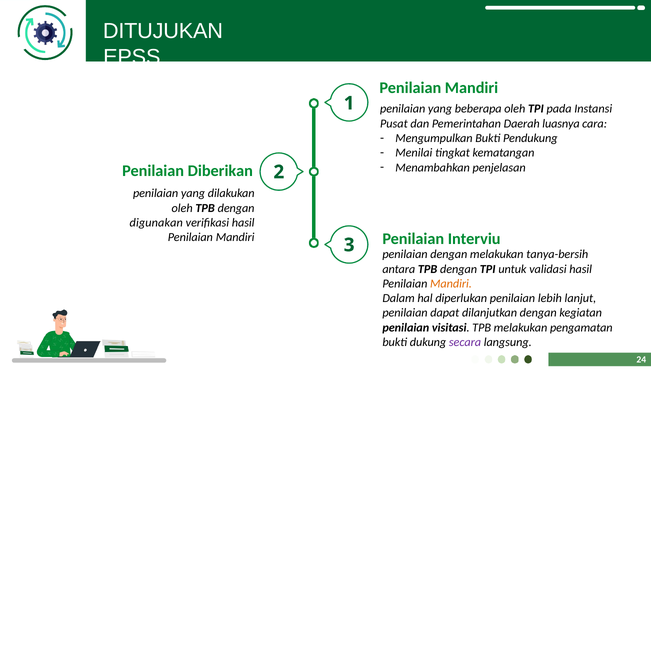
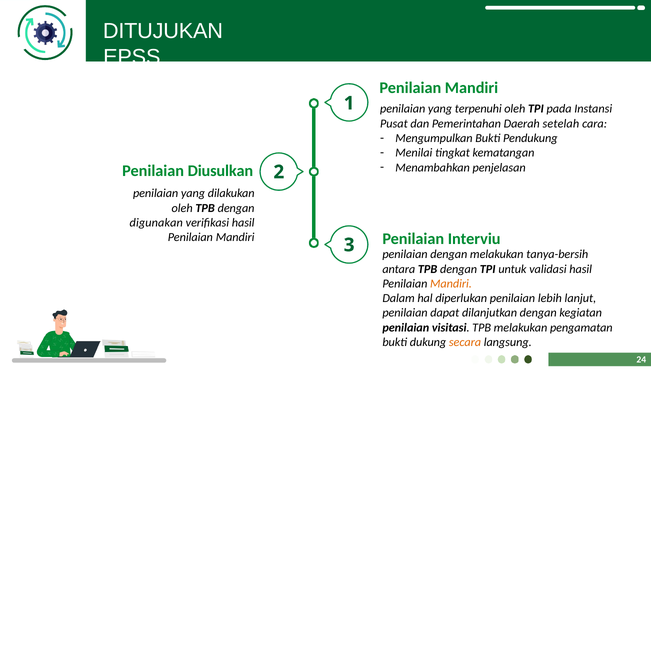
beberapa: beberapa -> terpenuhi
luasnya: luasnya -> setelah
Diberikan: Diberikan -> Diusulkan
secara colour: purple -> orange
